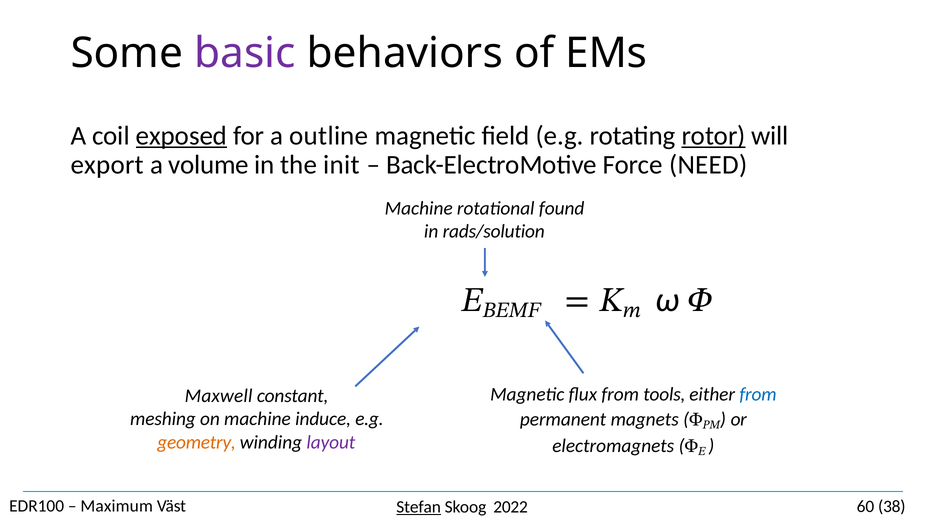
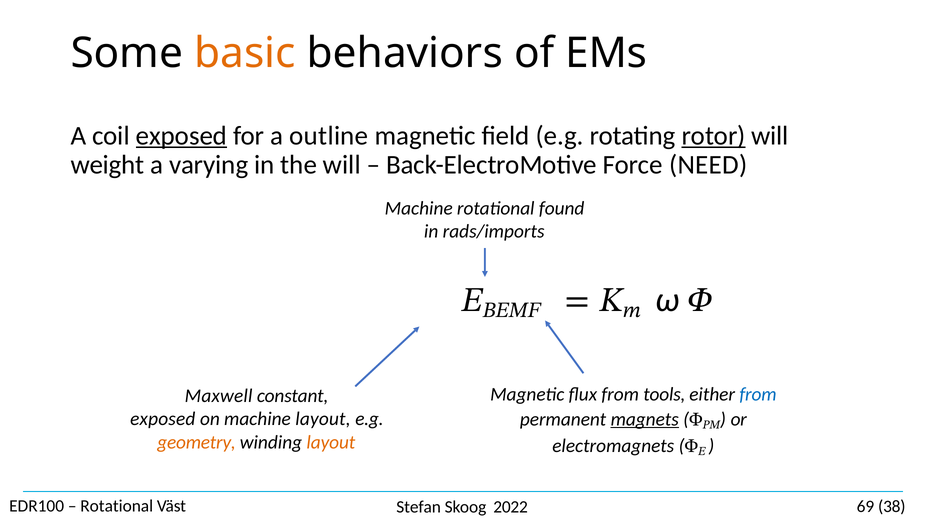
basic colour: purple -> orange
export: export -> weight
volume: volume -> varying
the init: init -> will
rads/solution: rads/solution -> rads/imports
meshing at (163, 419): meshing -> exposed
machine induce: induce -> layout
magnets underline: none -> present
layout at (331, 442) colour: purple -> orange
Maximum at (117, 506): Maximum -> Rotational
Stefan underline: present -> none
60: 60 -> 69
